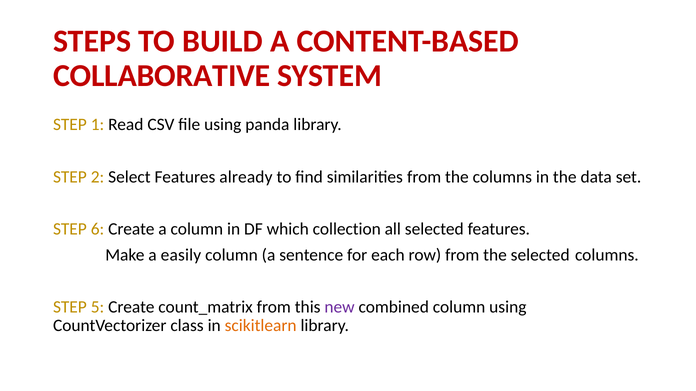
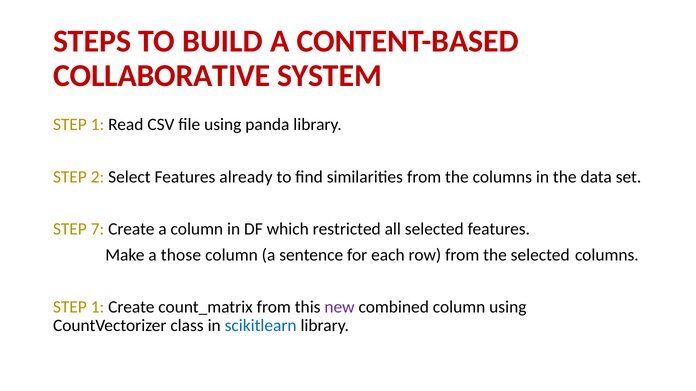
6: 6 -> 7
collection: collection -> restricted
easily: easily -> those
5 at (98, 307): 5 -> 1
scikitlearn colour: orange -> blue
